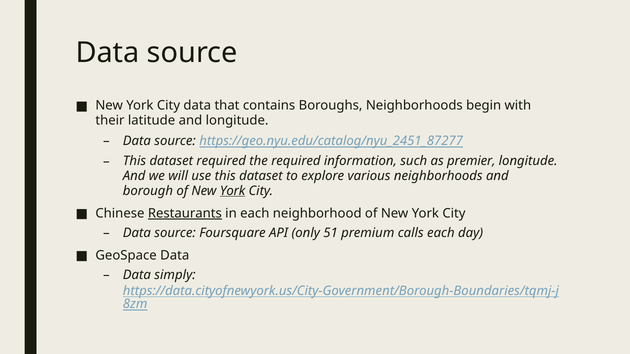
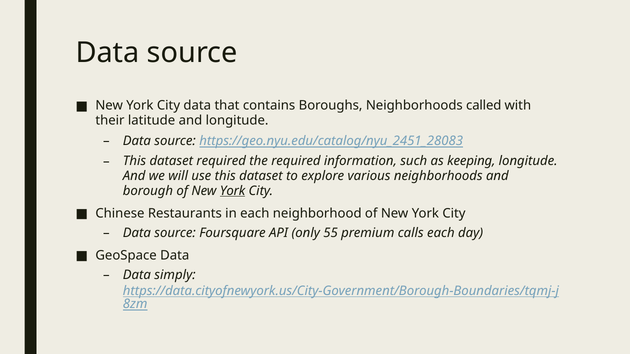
begin: begin -> called
https://geo.nyu.edu/catalog/nyu_2451_87277: https://geo.nyu.edu/catalog/nyu_2451_87277 -> https://geo.nyu.edu/catalog/nyu_2451_28083
premier: premier -> keeping
Restaurants underline: present -> none
51: 51 -> 55
